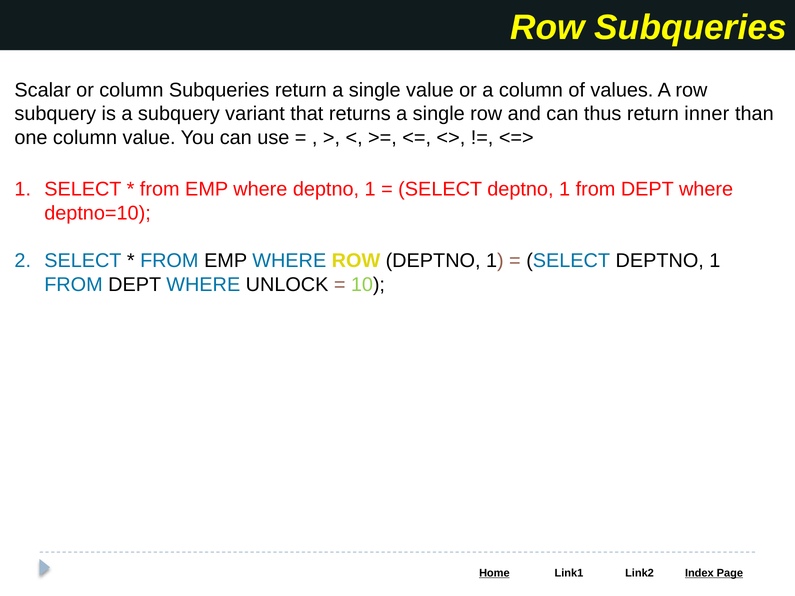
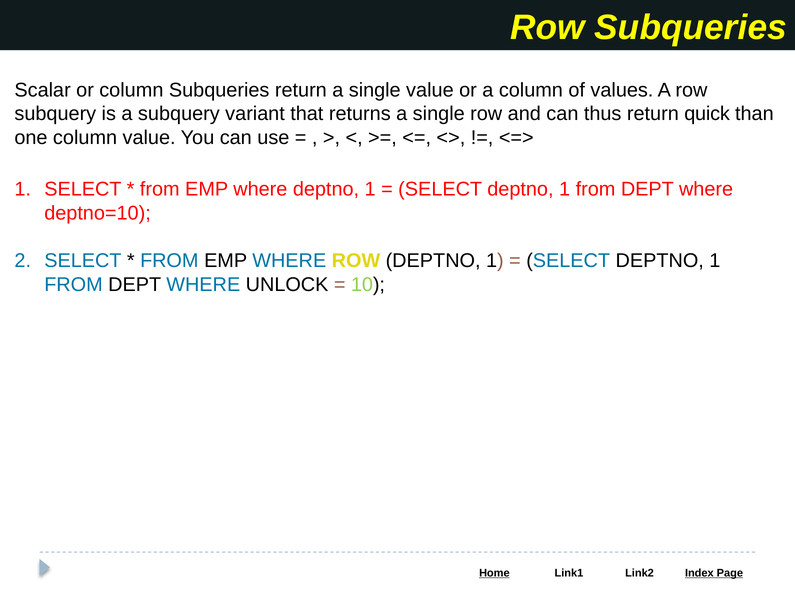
inner: inner -> quick
